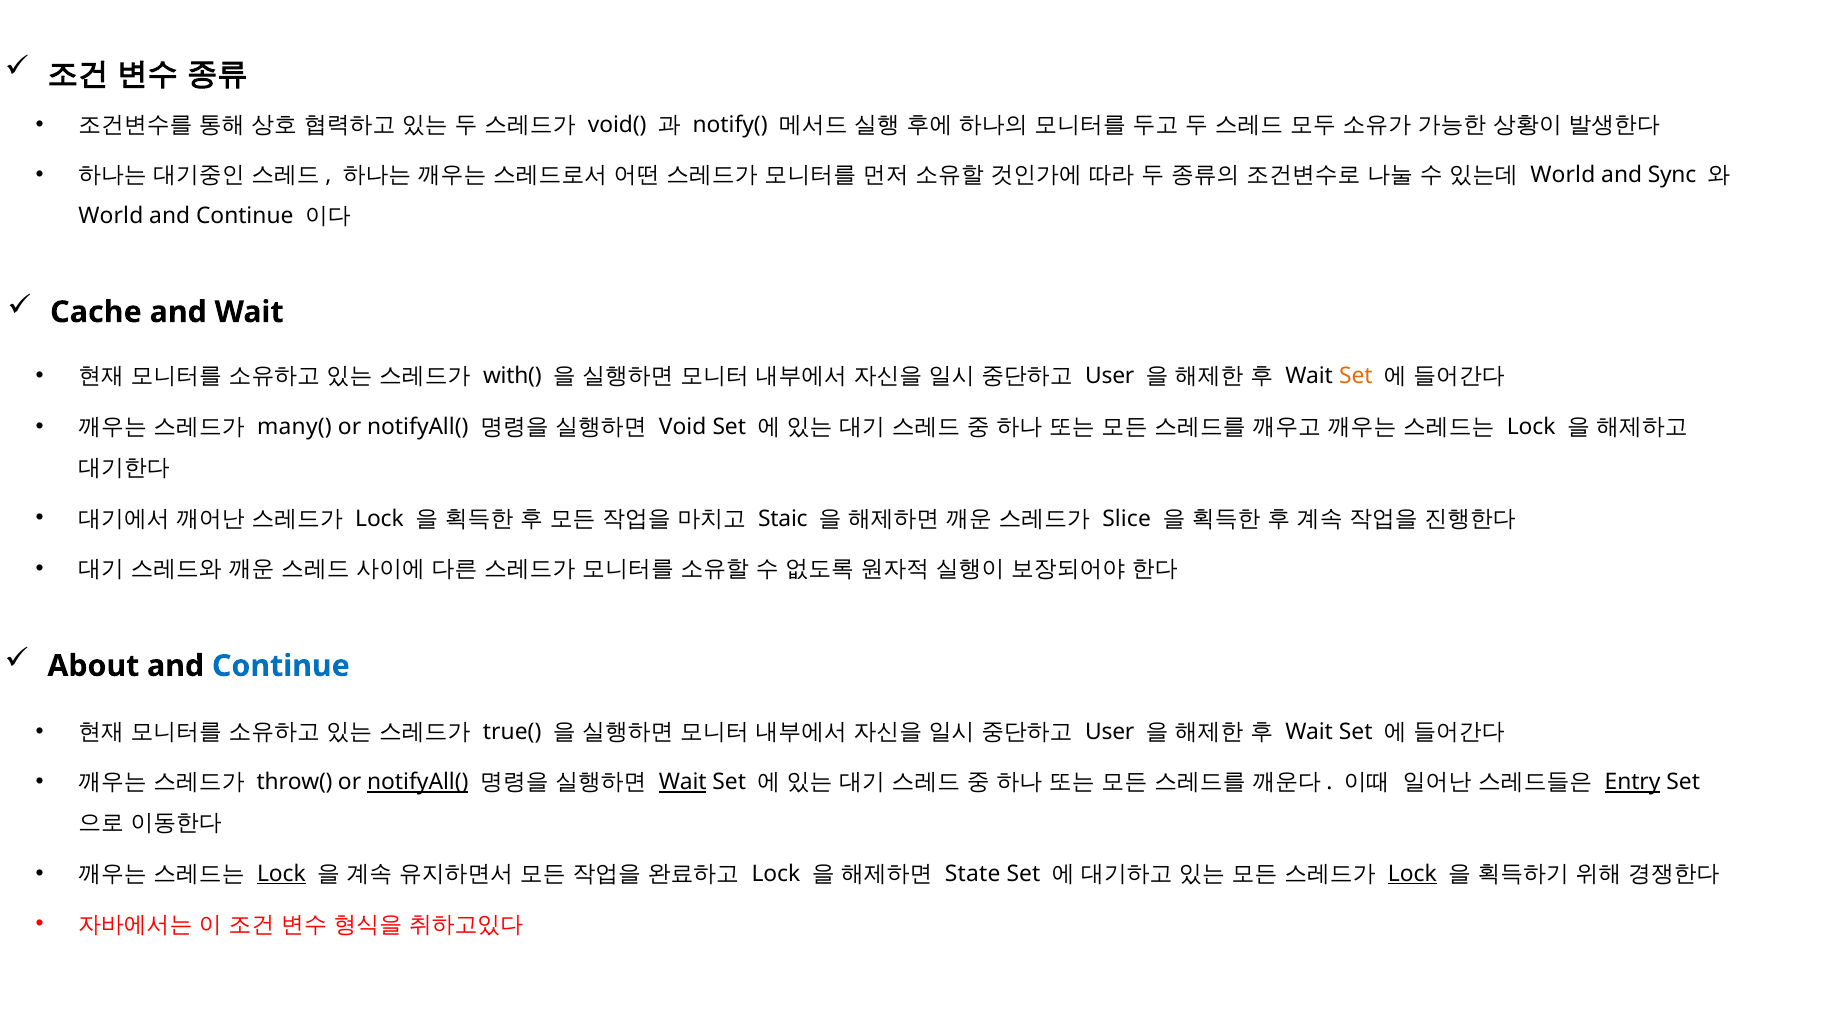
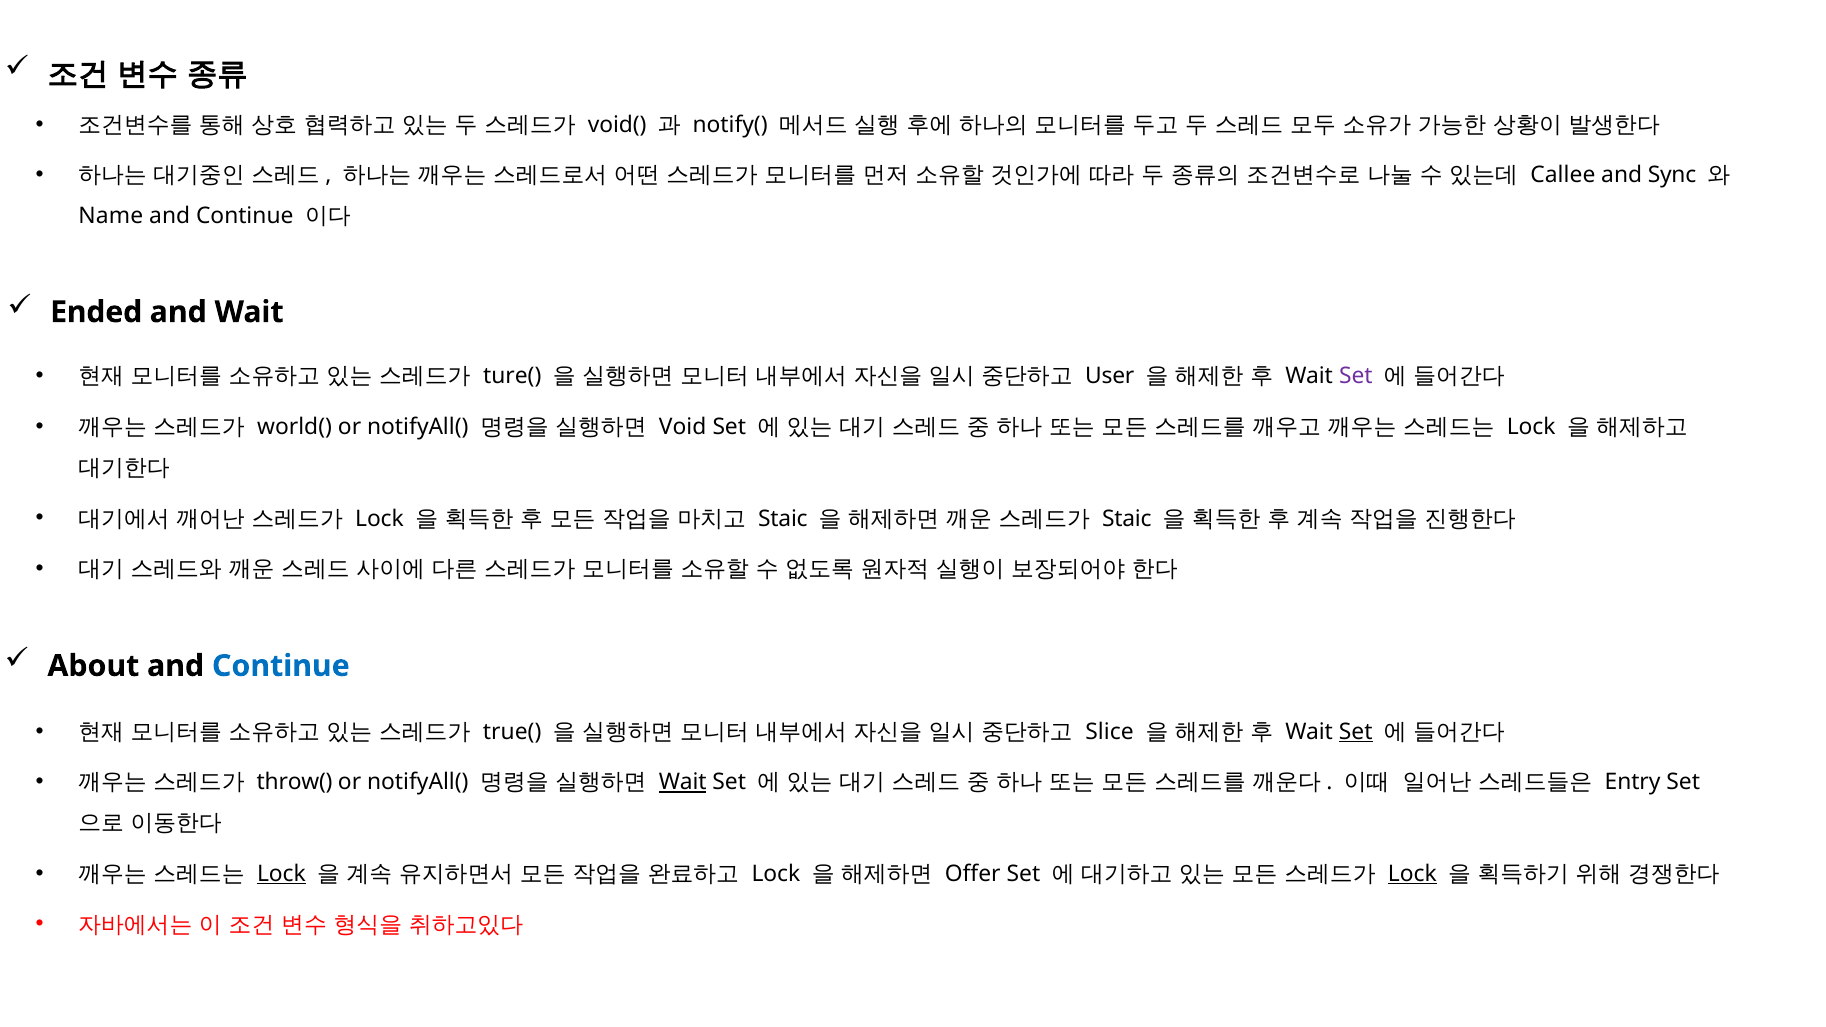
World at (1563, 175): World -> Callee
World at (111, 216): World -> Name
Cache: Cache -> Ended
with(: with( -> ture(
Set at (1356, 376) colour: orange -> purple
many(: many( -> world(
Slice at (1127, 519): Slice -> Staic
User at (1110, 732): User -> Slice
Set at (1356, 732) underline: none -> present
notifyAll( at (418, 782) underline: present -> none
Entry underline: present -> none
State: State -> Offer
